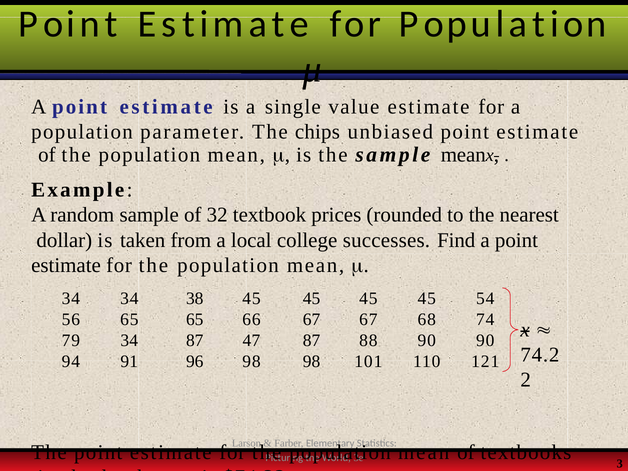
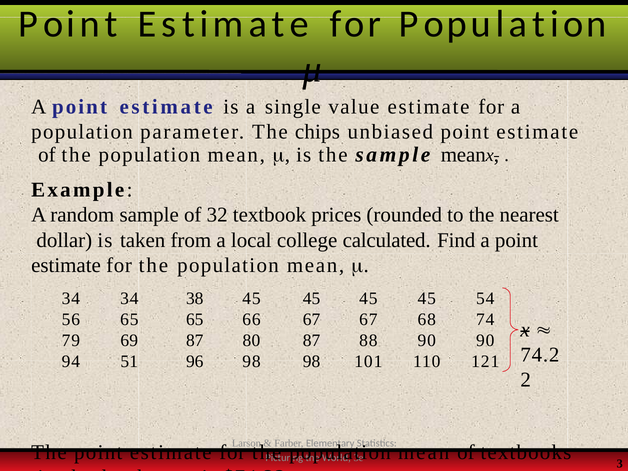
successes: successes -> calculated
79 34: 34 -> 69
47: 47 -> 80
91: 91 -> 51
